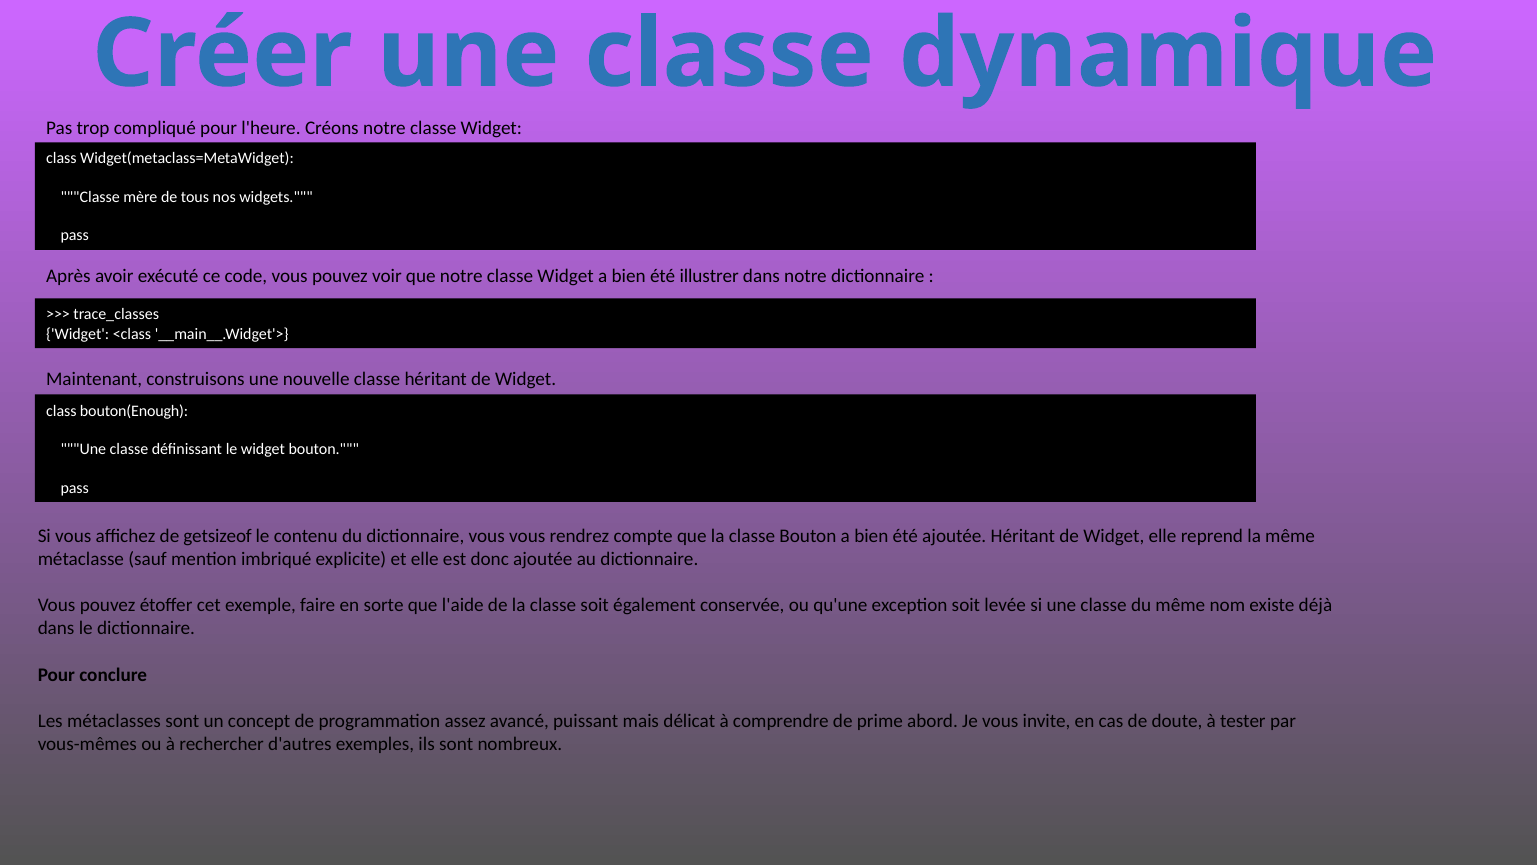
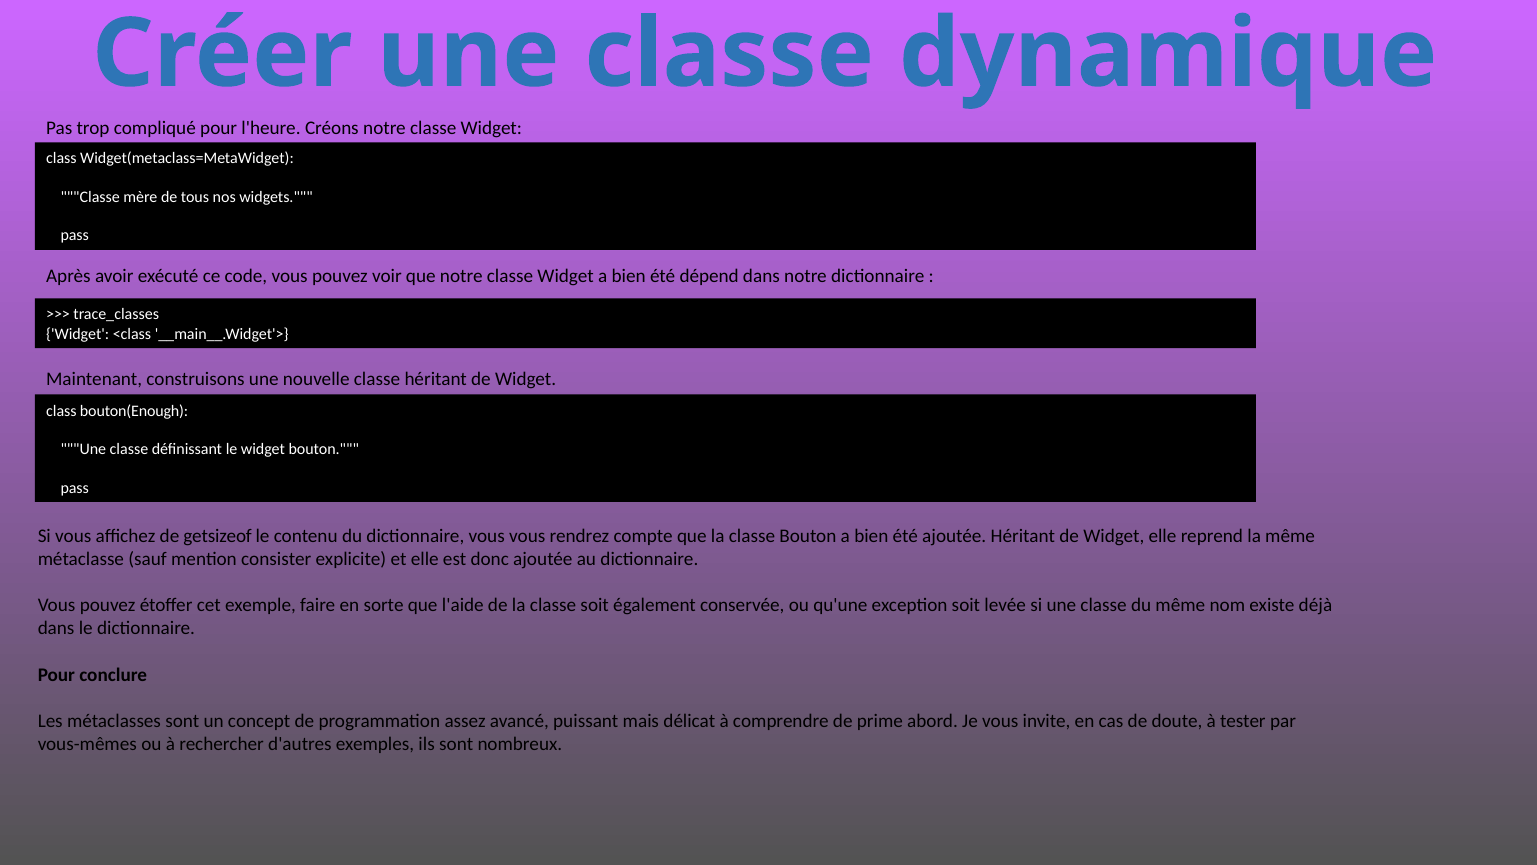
illustrer: illustrer -> dépend
imbriqué: imbriqué -> consister
